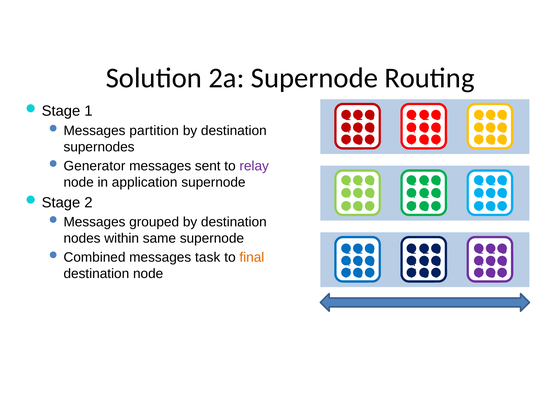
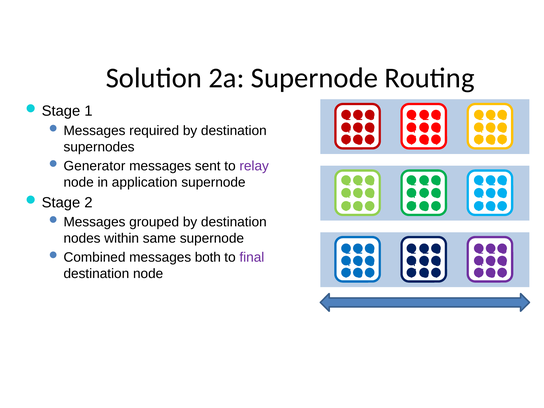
partition: partition -> required
9 0: 0 -> 7
5 2: 2 -> 9
task: task -> both
final colour: orange -> purple
